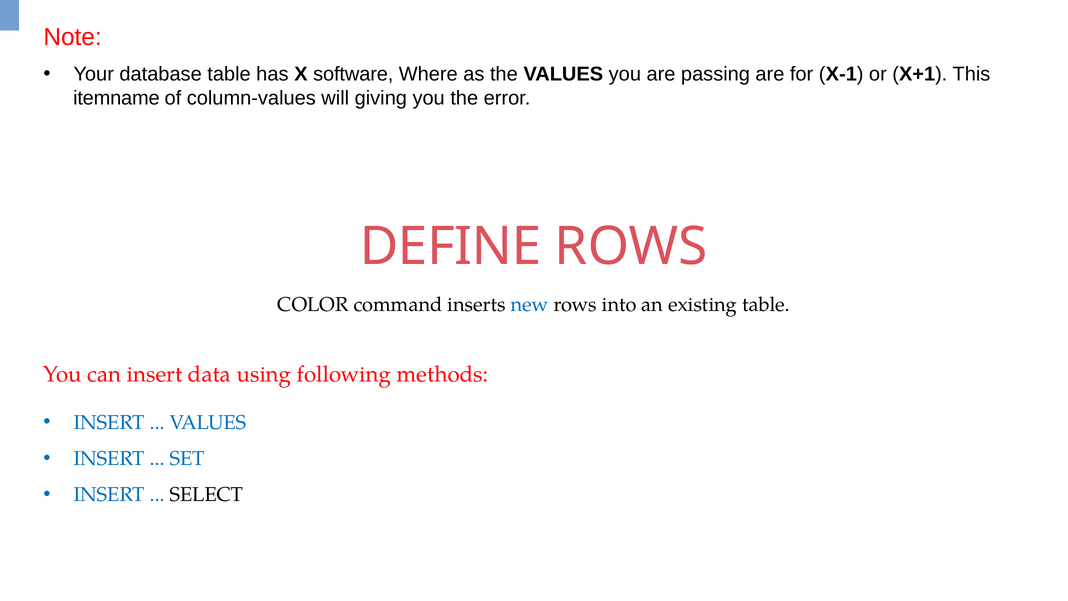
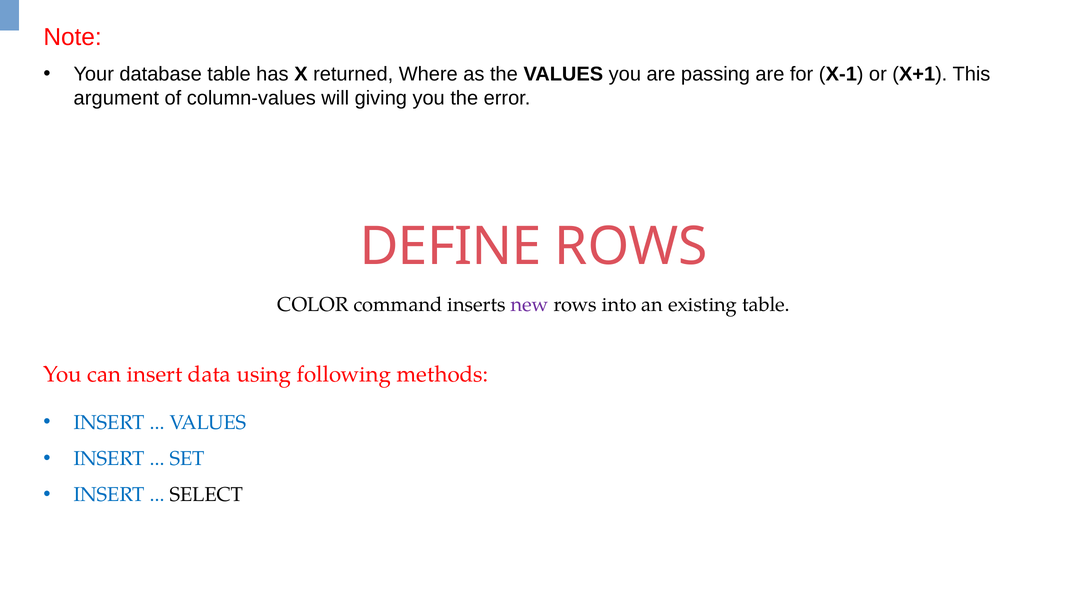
software: software -> returned
itemname: itemname -> argument
new colour: blue -> purple
